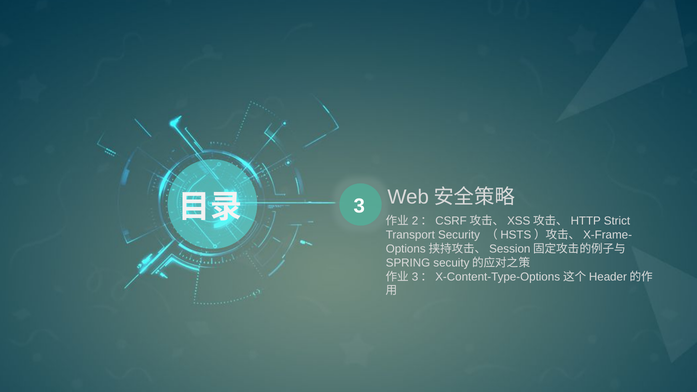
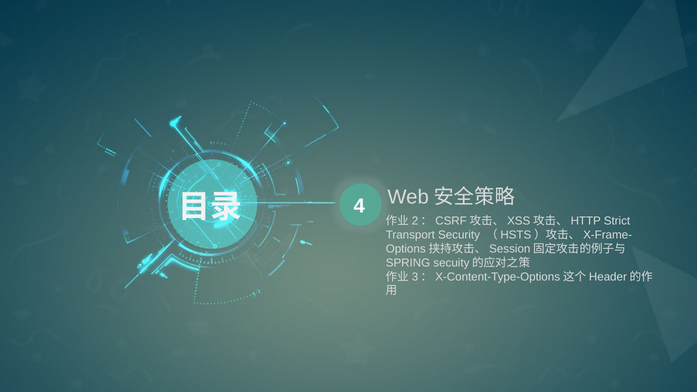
3: 3 -> 4
